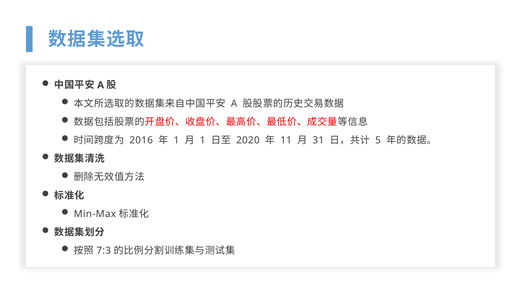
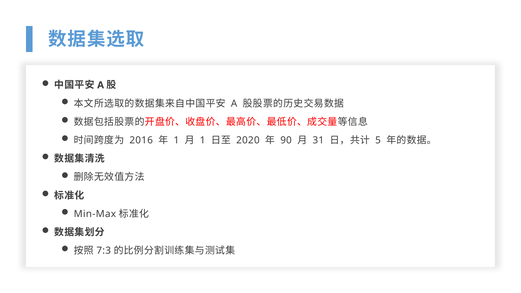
11: 11 -> 90
